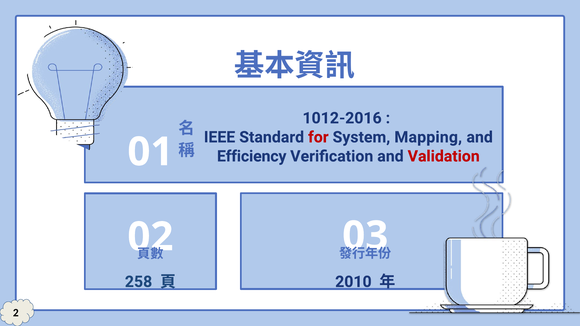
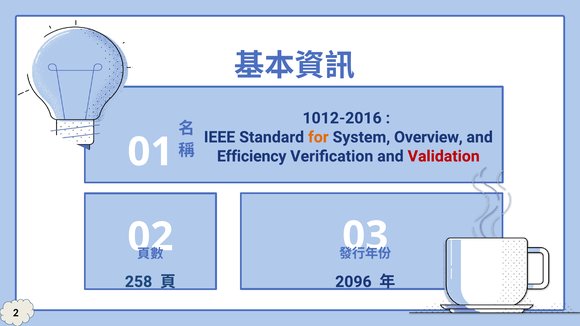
for colour: red -> orange
Mapping: Mapping -> Overview
2010: 2010 -> 2096
